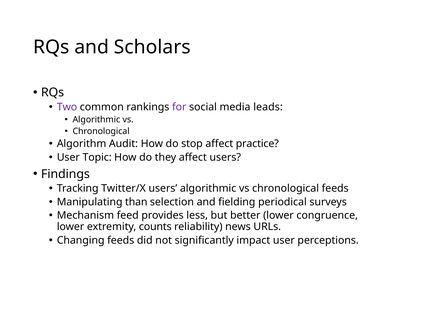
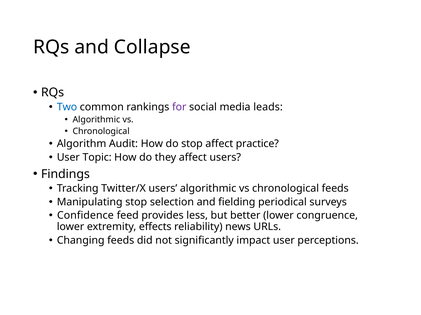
Scholars: Scholars -> Collapse
Two colour: purple -> blue
Manipulating than: than -> stop
Mechanism: Mechanism -> Confidence
counts: counts -> effects
